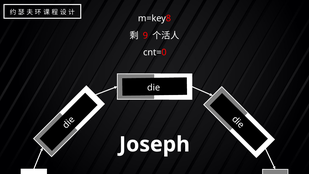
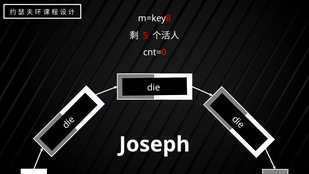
9: 9 -> 5
